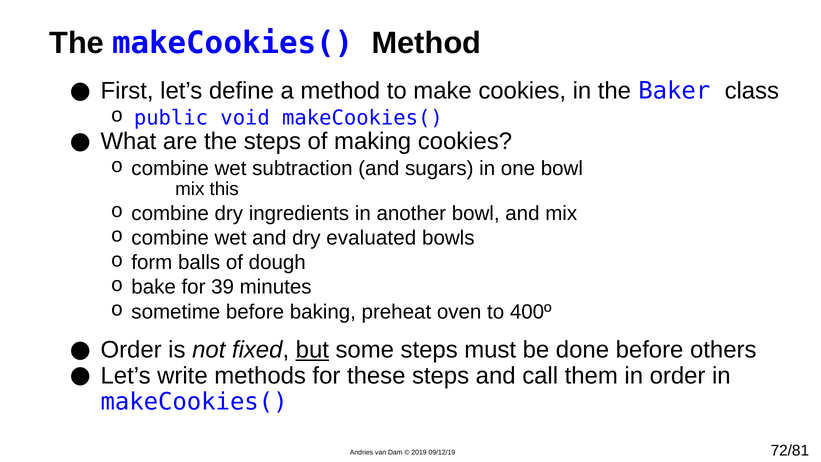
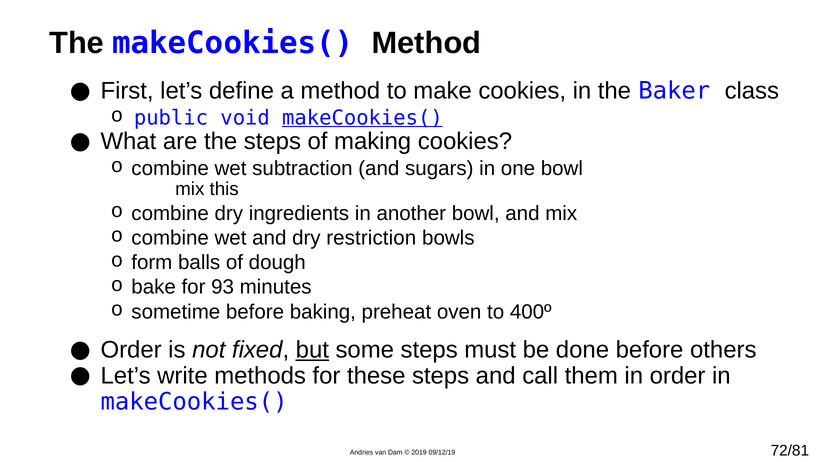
makeCookies( at (362, 118) underline: none -> present
evaluated: evaluated -> restriction
39: 39 -> 93
